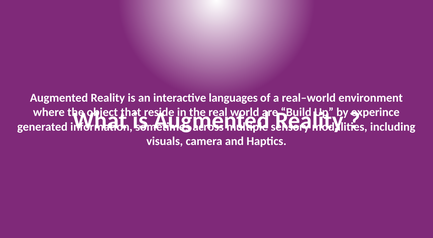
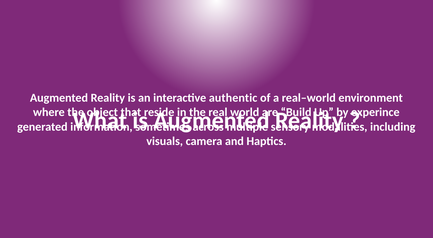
languages: languages -> authentic
